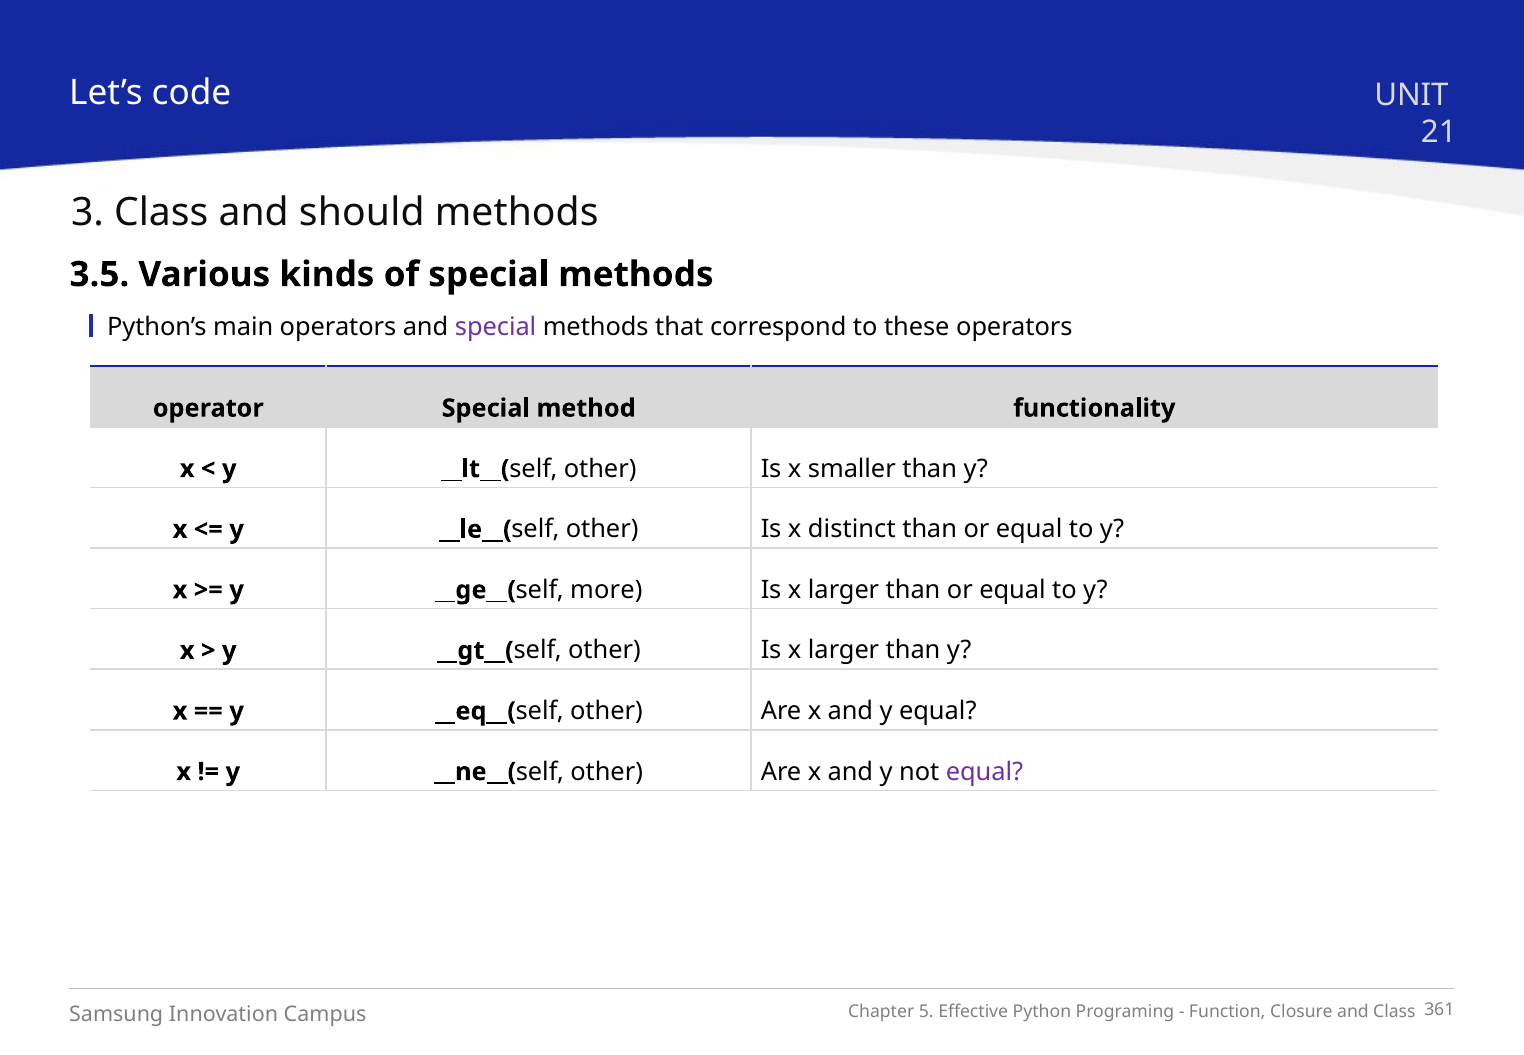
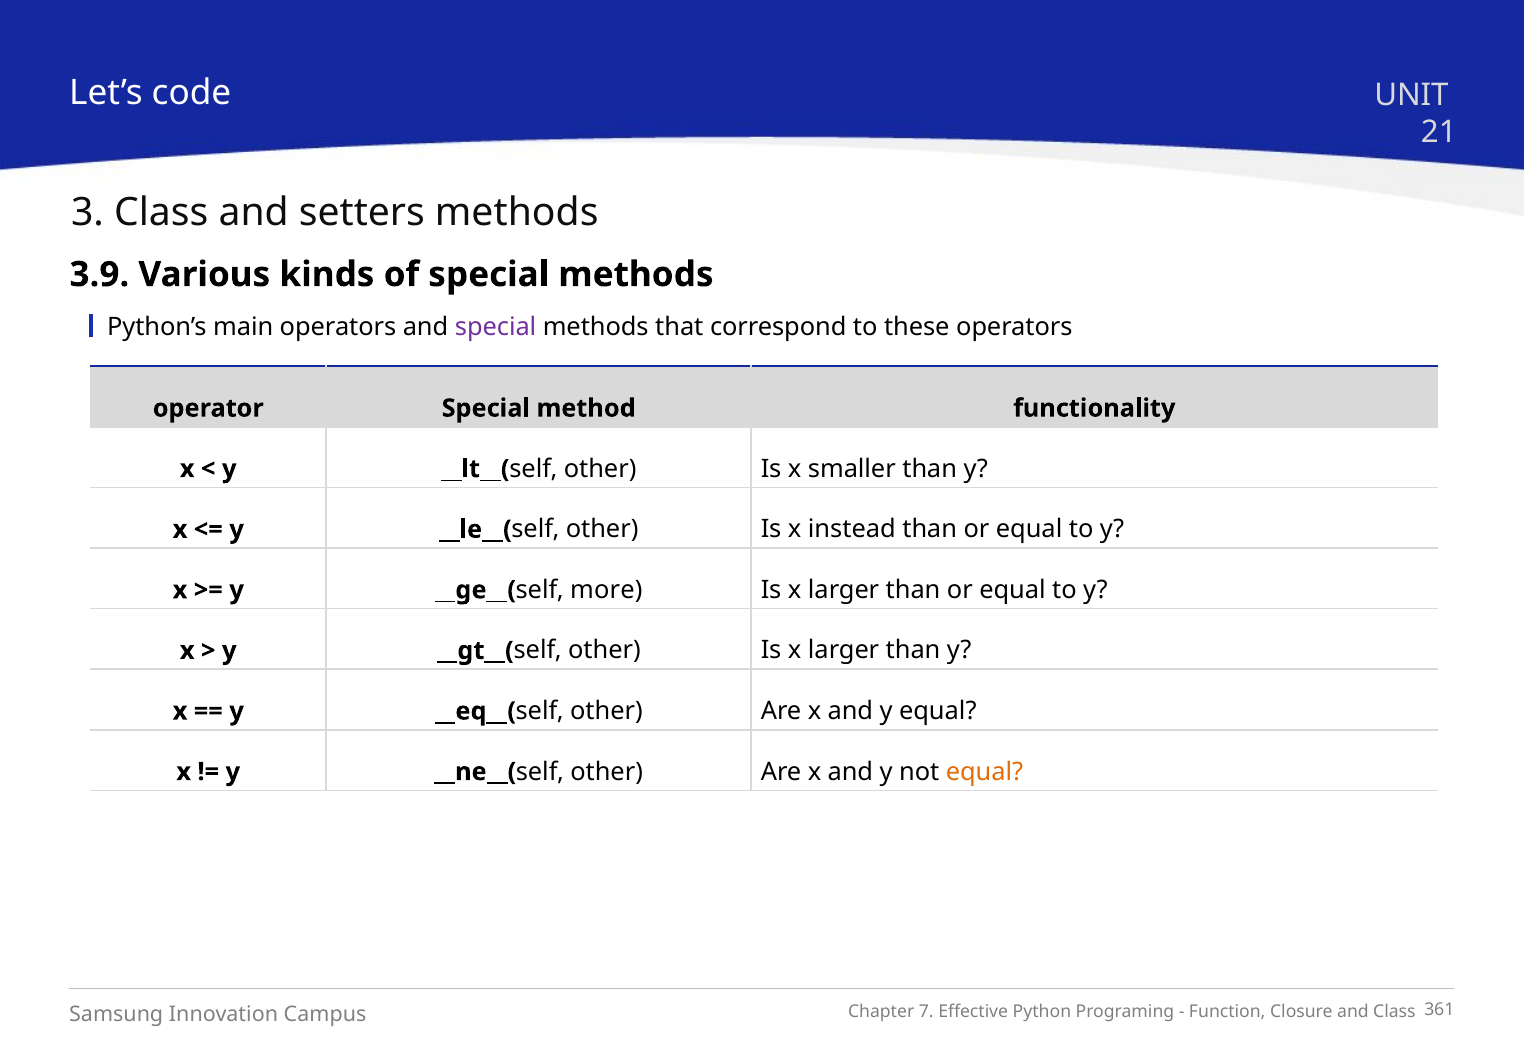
should: should -> setters
3.5: 3.5 -> 3.9
distinct: distinct -> instead
equal at (985, 772) colour: purple -> orange
5: 5 -> 7
